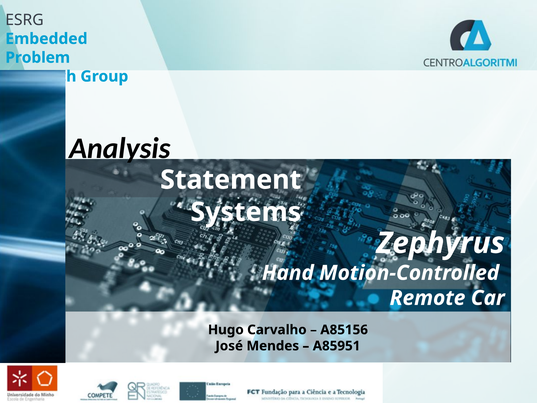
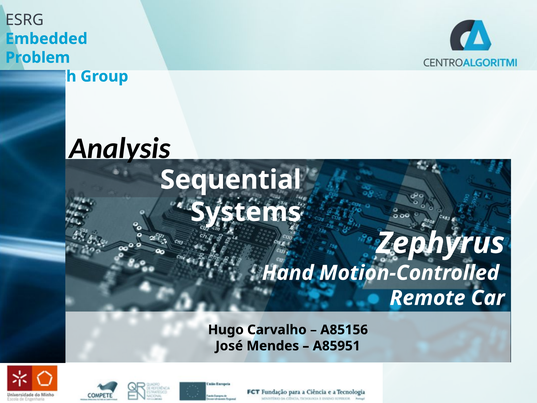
Statement: Statement -> Sequential
